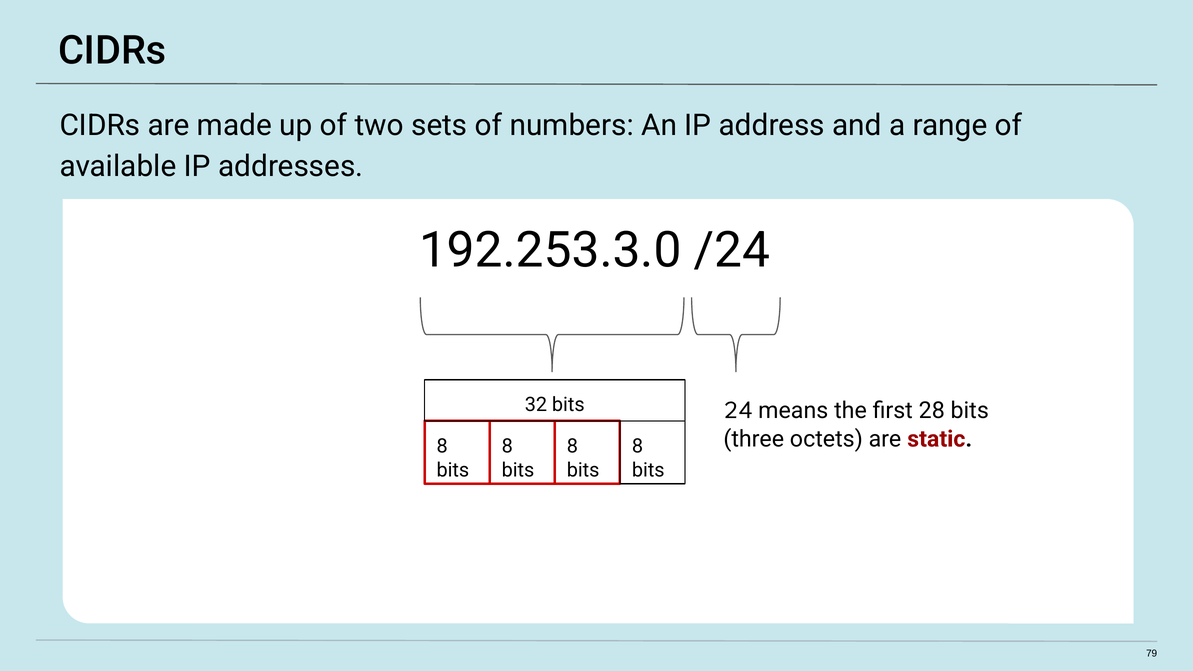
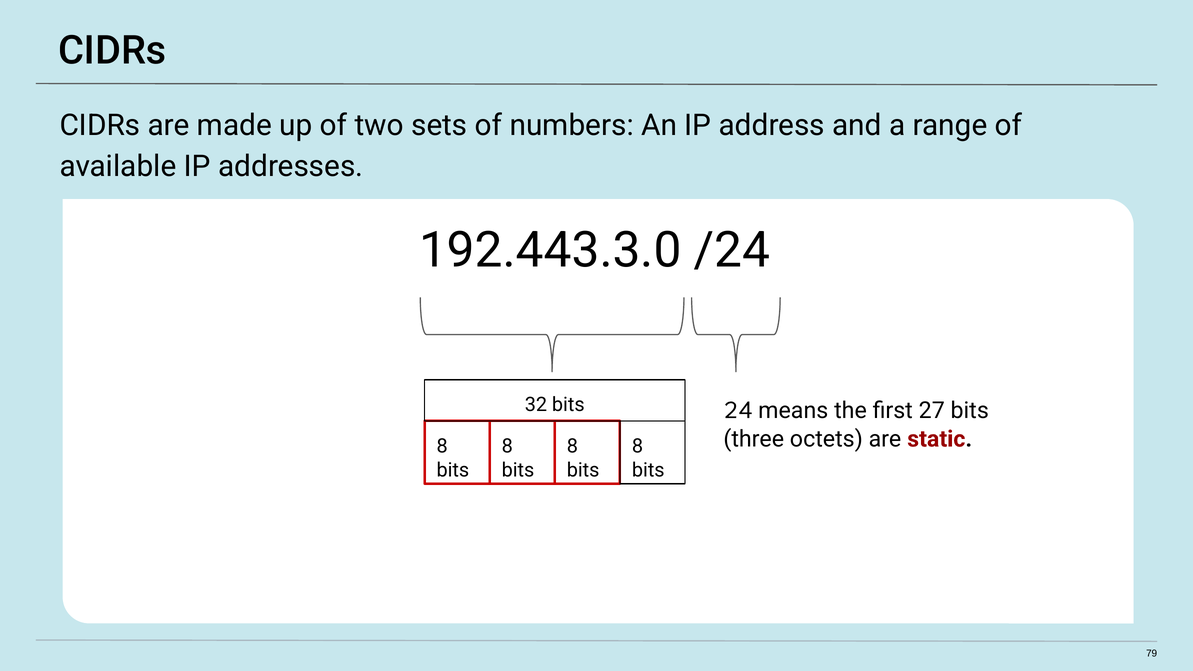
192.253.3.0: 192.253.3.0 -> 192.443.3.0
28: 28 -> 27
